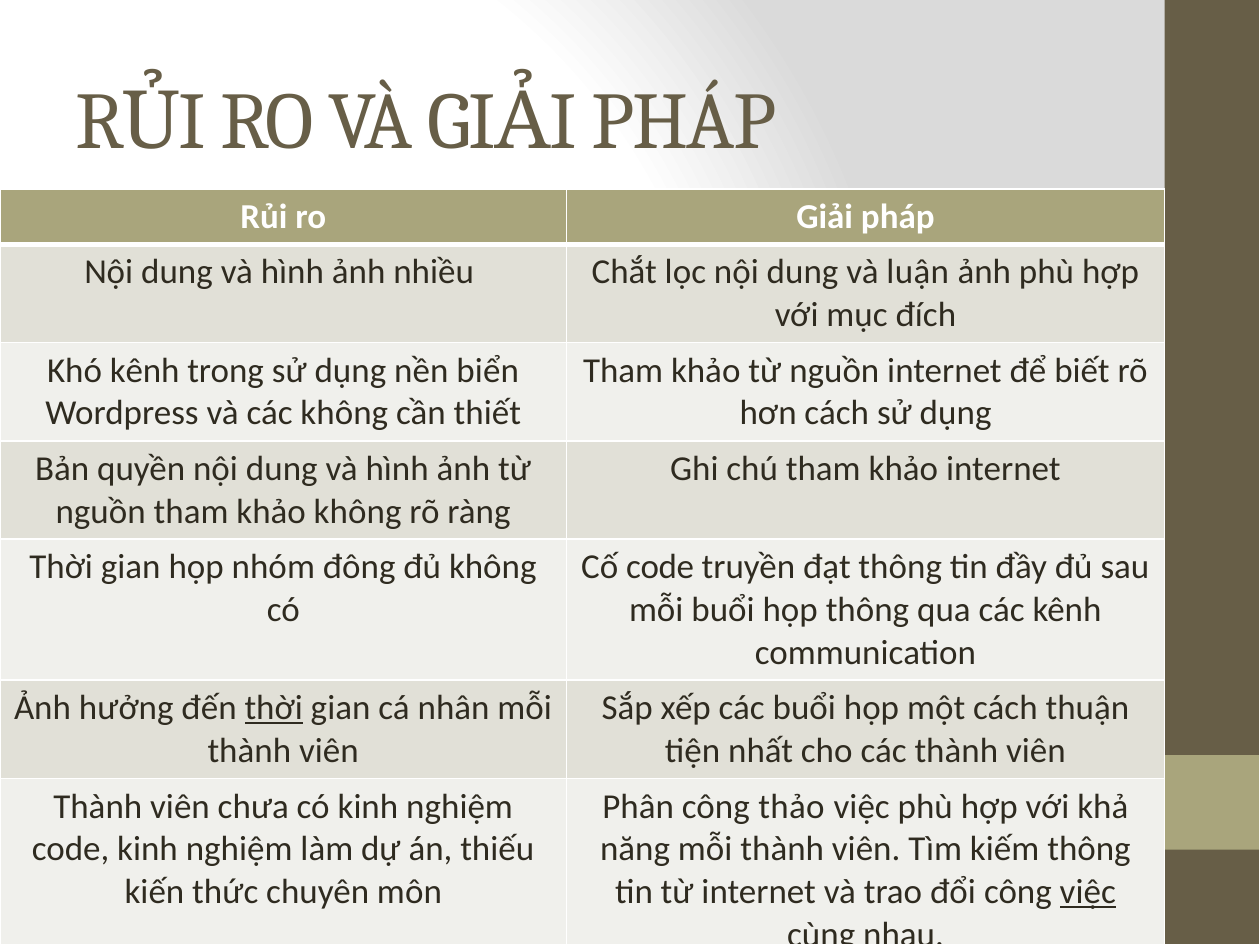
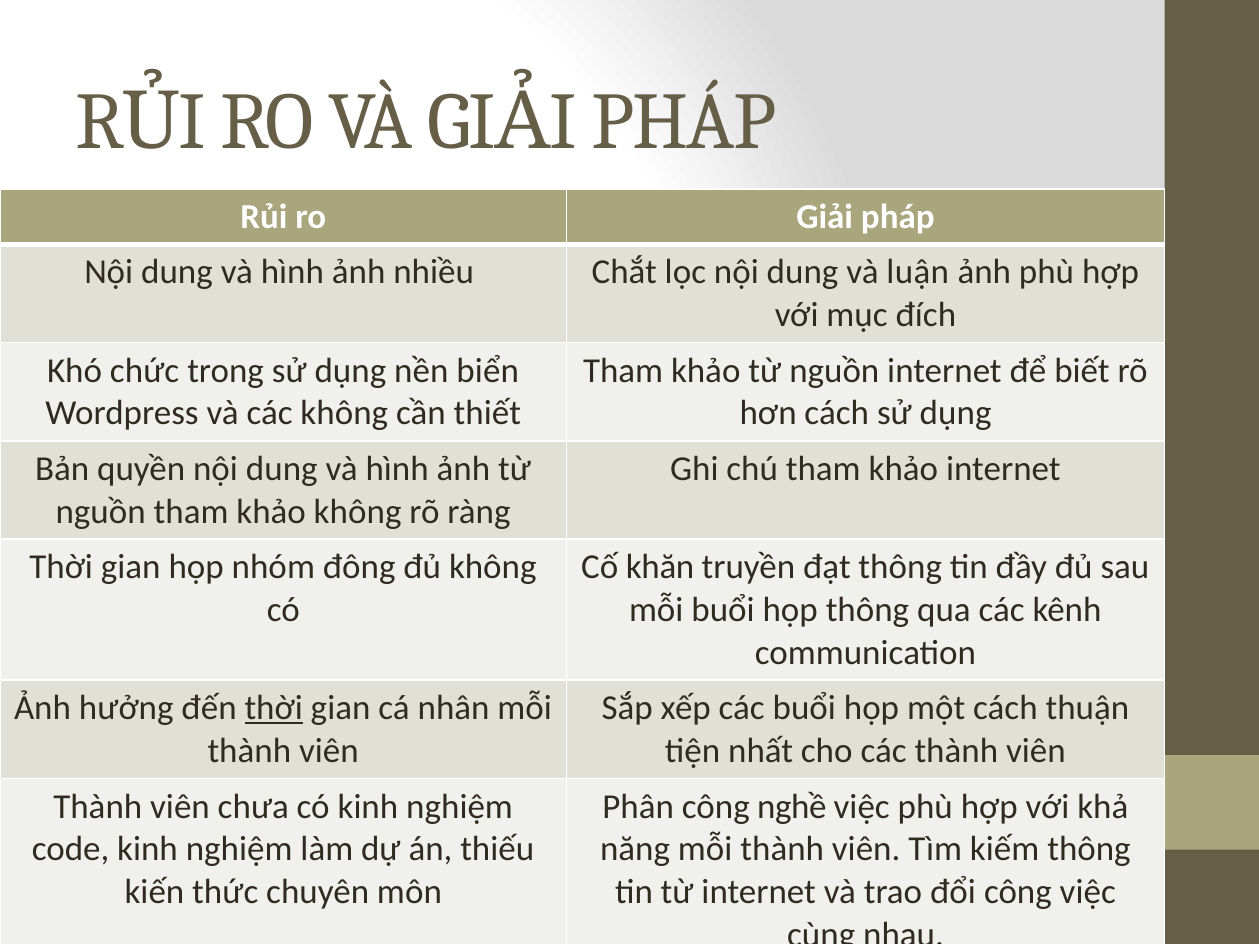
Khó kênh: kênh -> chức
Cố code: code -> khăn
thảo: thảo -> nghề
việc at (1088, 892) underline: present -> none
